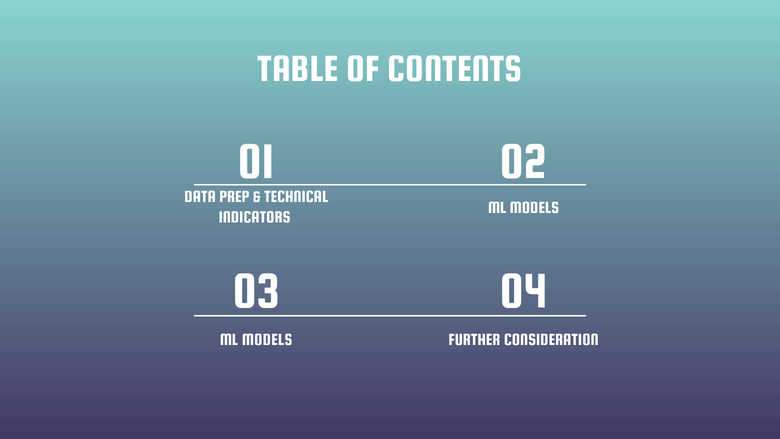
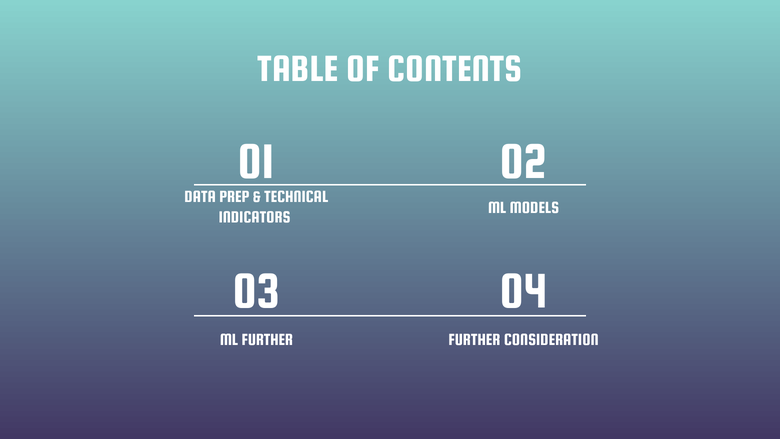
MODELS at (267, 339): MODELS -> FURTHER
